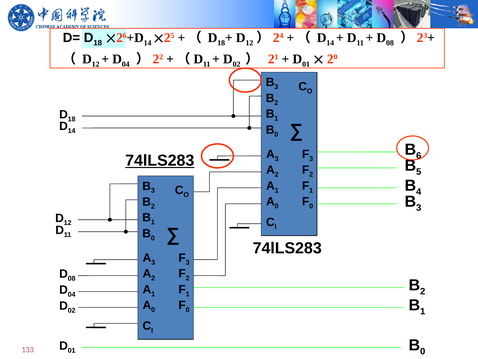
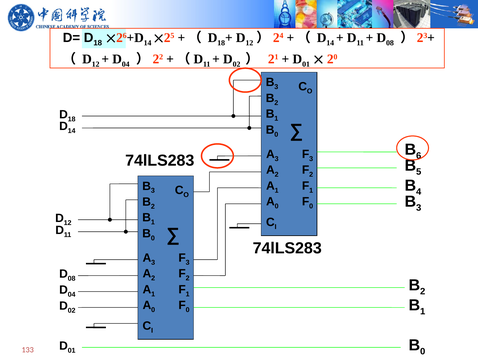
74lLS283 at (160, 160) underline: present -> none
